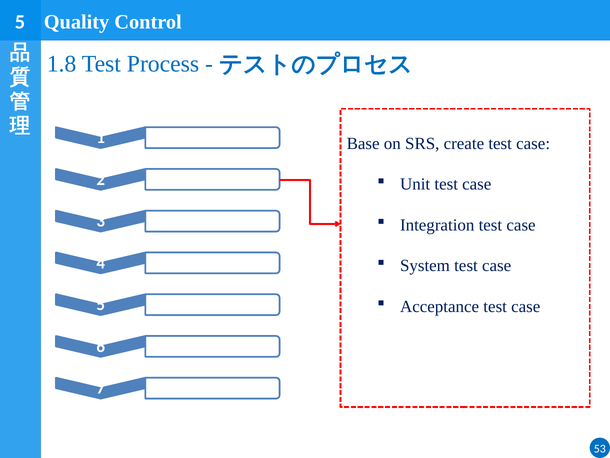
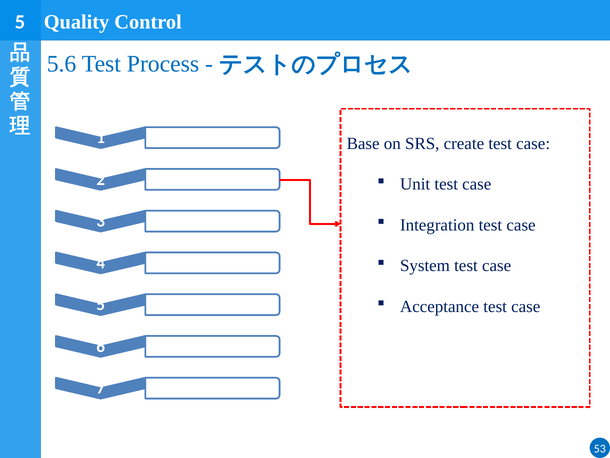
1.8: 1.8 -> 5.6
